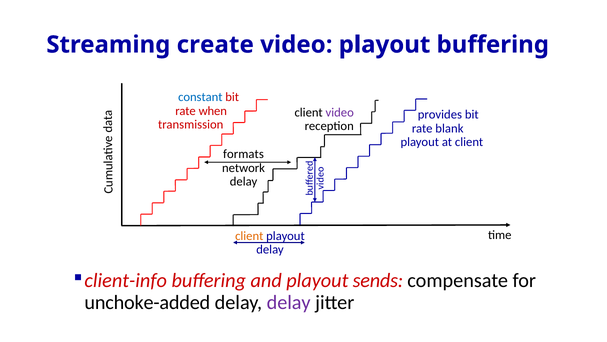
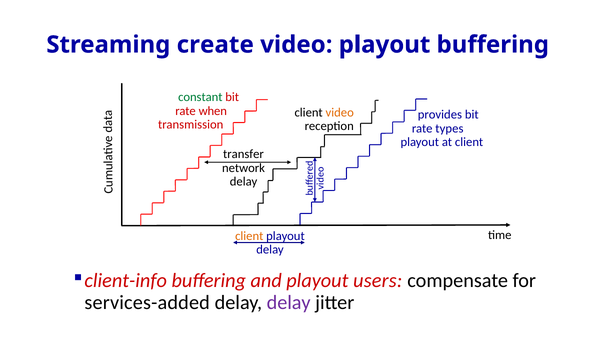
constant colour: blue -> green
video at (340, 112) colour: purple -> orange
blank: blank -> types
formats: formats -> transfer
sends: sends -> users
unchoke-added: unchoke-added -> services-added
